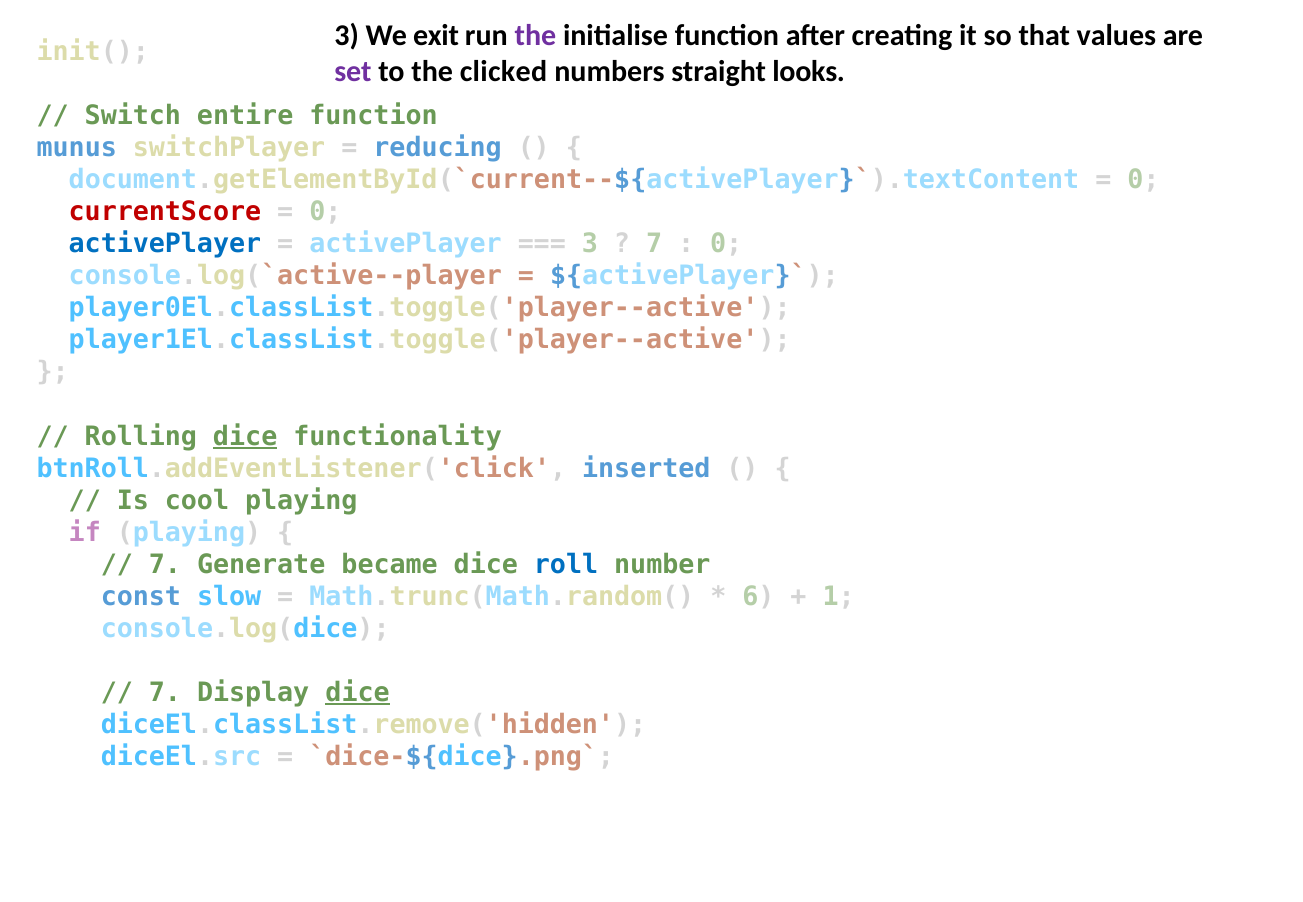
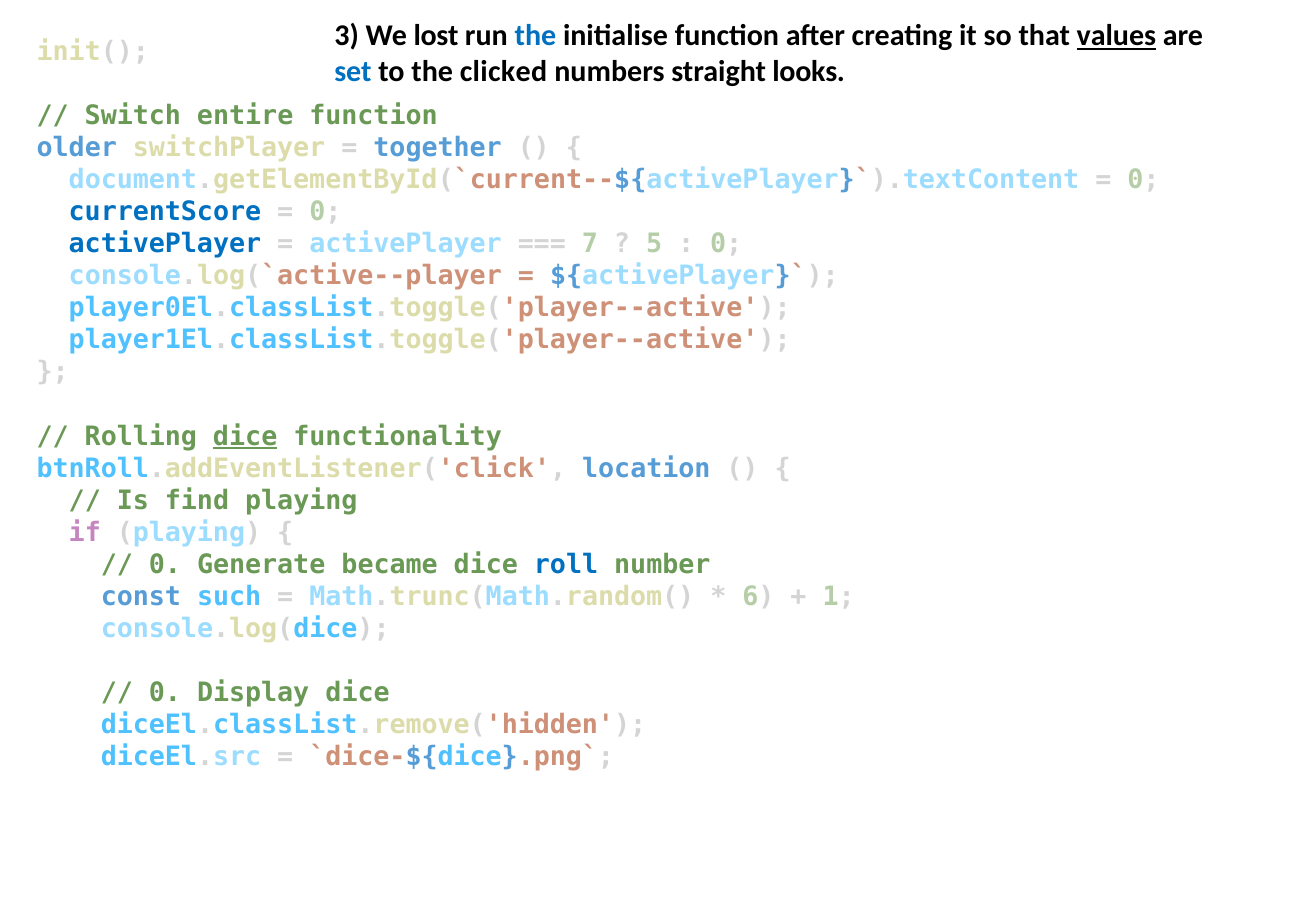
exit: exit -> lost
the at (535, 36) colour: purple -> blue
values underline: none -> present
set colour: purple -> blue
munus: munus -> older
reducing: reducing -> together
currentScore colour: red -> blue
3 at (590, 244): 3 -> 7
7 at (654, 244): 7 -> 5
inserted: inserted -> location
cool: cool -> find
7 at (165, 565): 7 -> 0
slow: slow -> such
7 at (165, 693): 7 -> 0
dice at (358, 693) underline: present -> none
